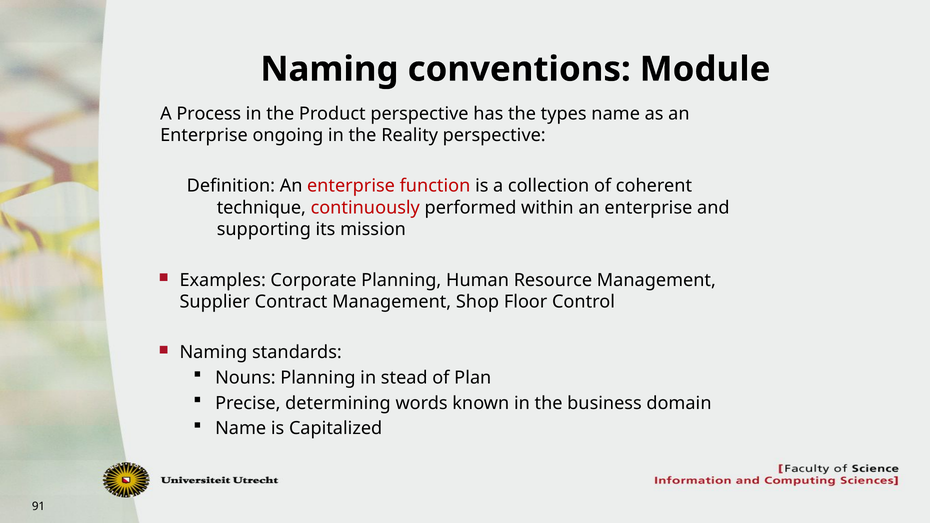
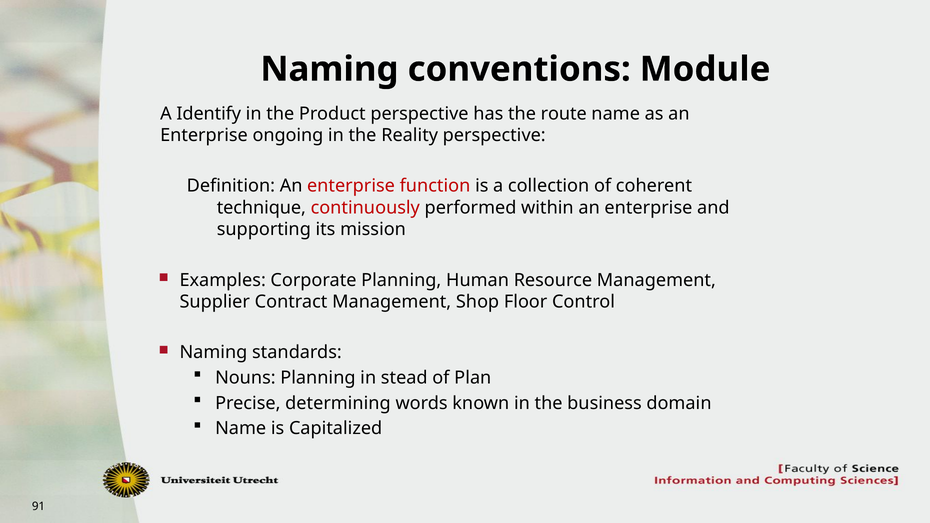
Process: Process -> Identify
types: types -> route
